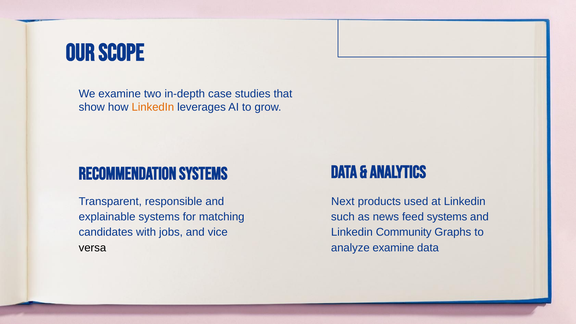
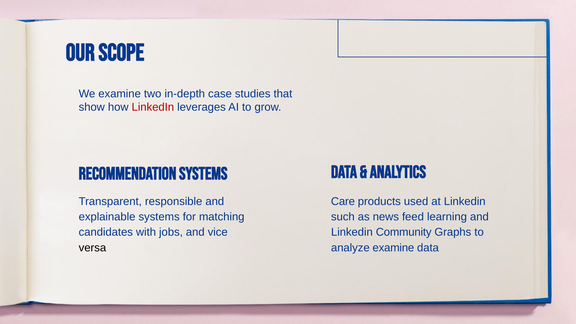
LinkedIn at (153, 107) colour: orange -> red
Next: Next -> Care
feed systems: systems -> learning
